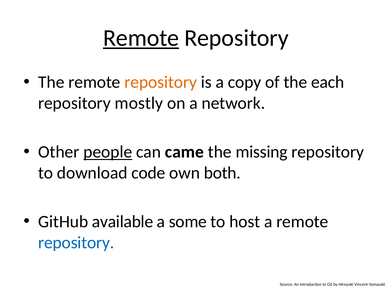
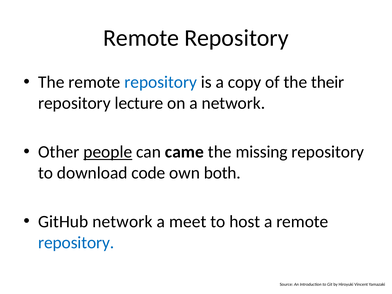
Remote at (141, 38) underline: present -> none
repository at (161, 82) colour: orange -> blue
each: each -> their
mostly: mostly -> lecture
GitHub available: available -> network
some: some -> meet
